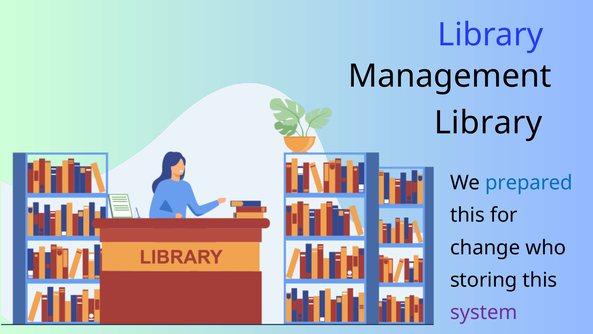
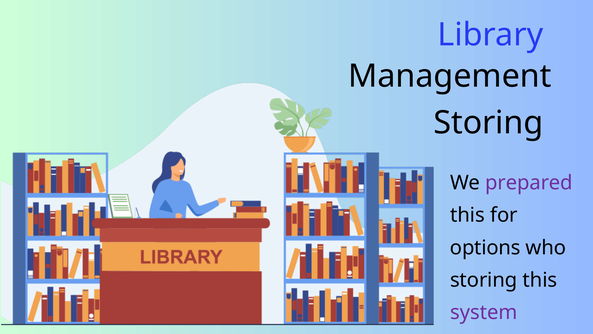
Library at (488, 123): Library -> Storing
prepared colour: blue -> purple
change: change -> options
